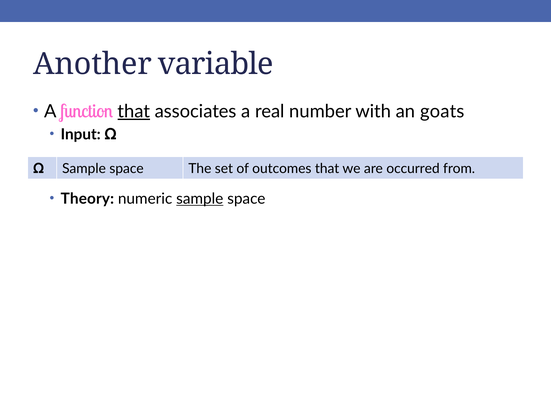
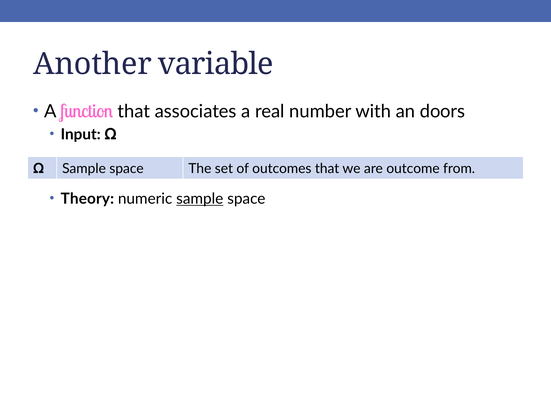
that at (134, 111) underline: present -> none
goats: goats -> doors
occurred: occurred -> outcome
